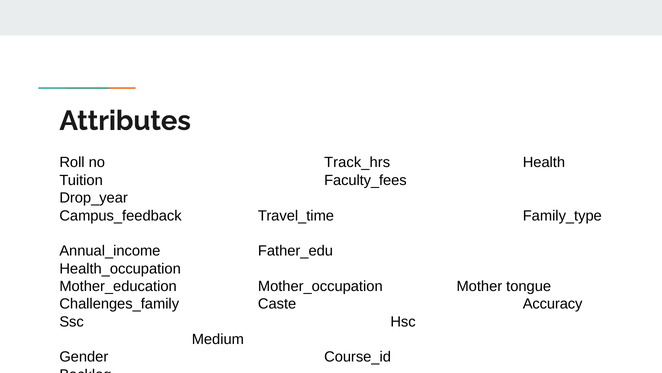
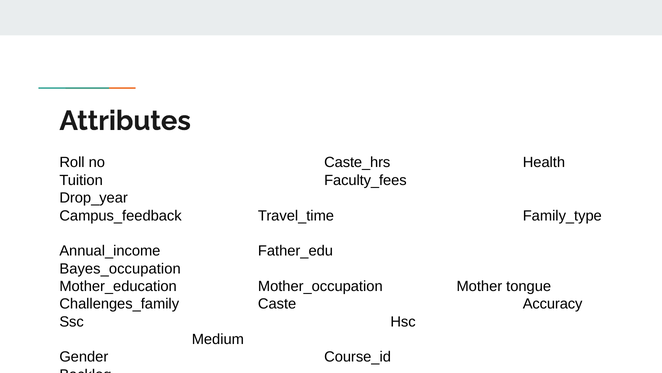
Track_hrs: Track_hrs -> Caste_hrs
Health_occupation: Health_occupation -> Bayes_occupation
